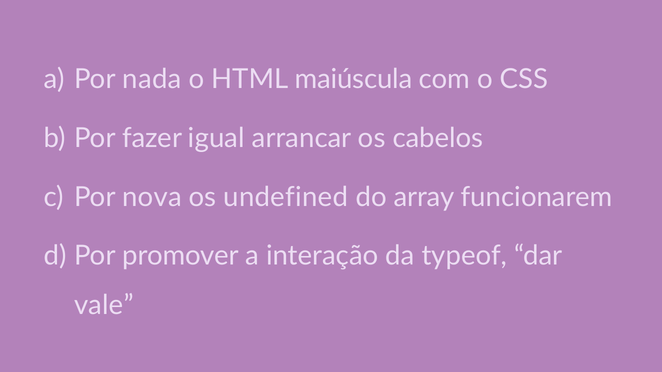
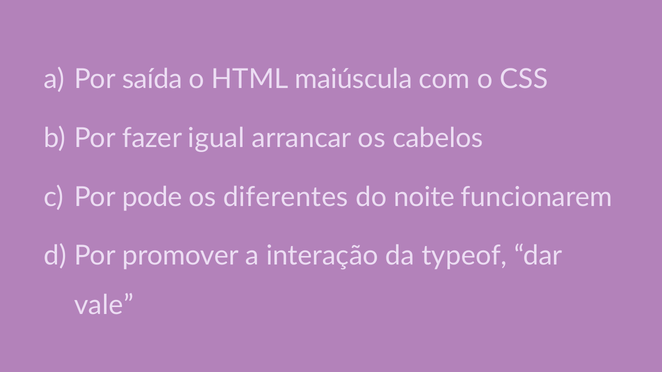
nada: nada -> saída
nova: nova -> pode
undefined: undefined -> diferentes
array: array -> noite
